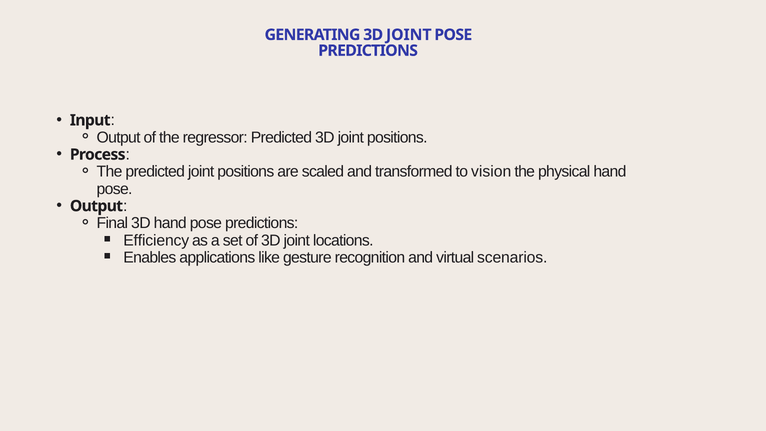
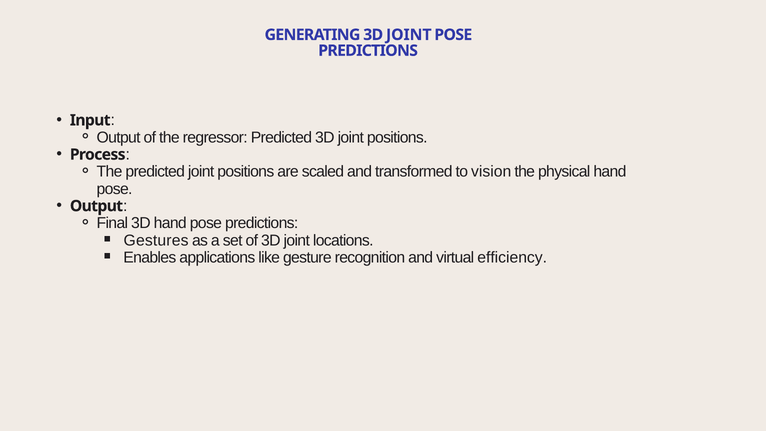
Efficiency: Efficiency -> Gestures
scenarios: scenarios -> efficiency
